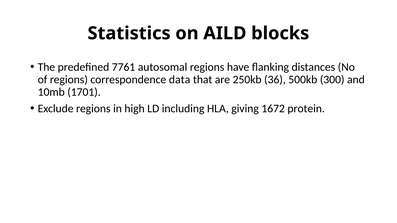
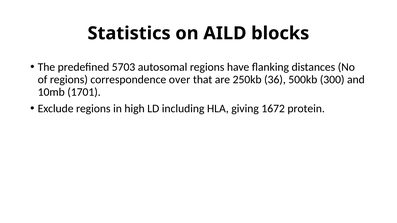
7761: 7761 -> 5703
data: data -> over
